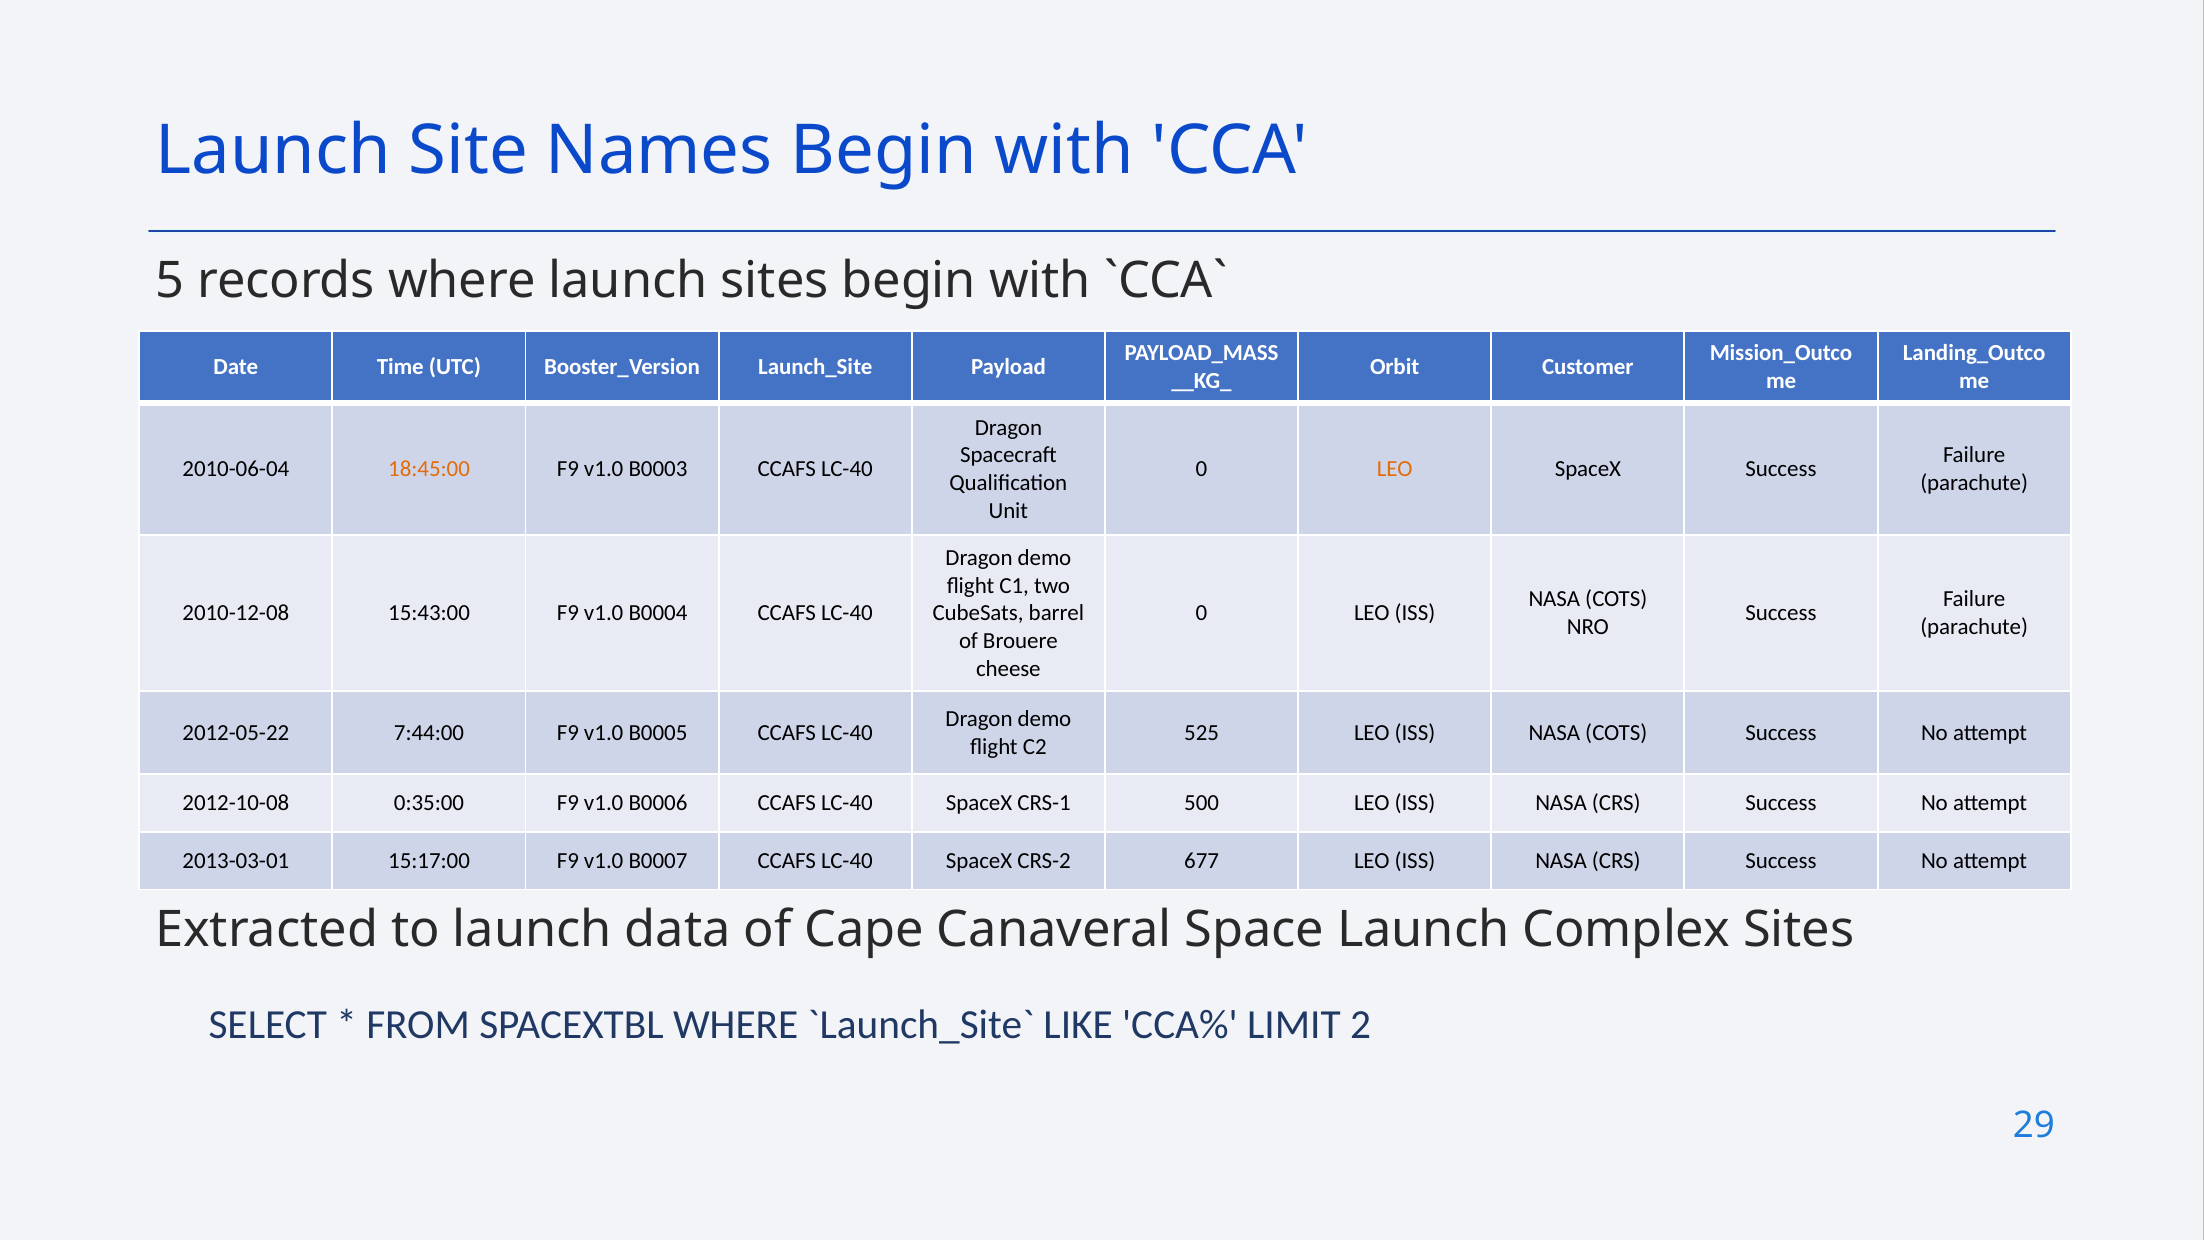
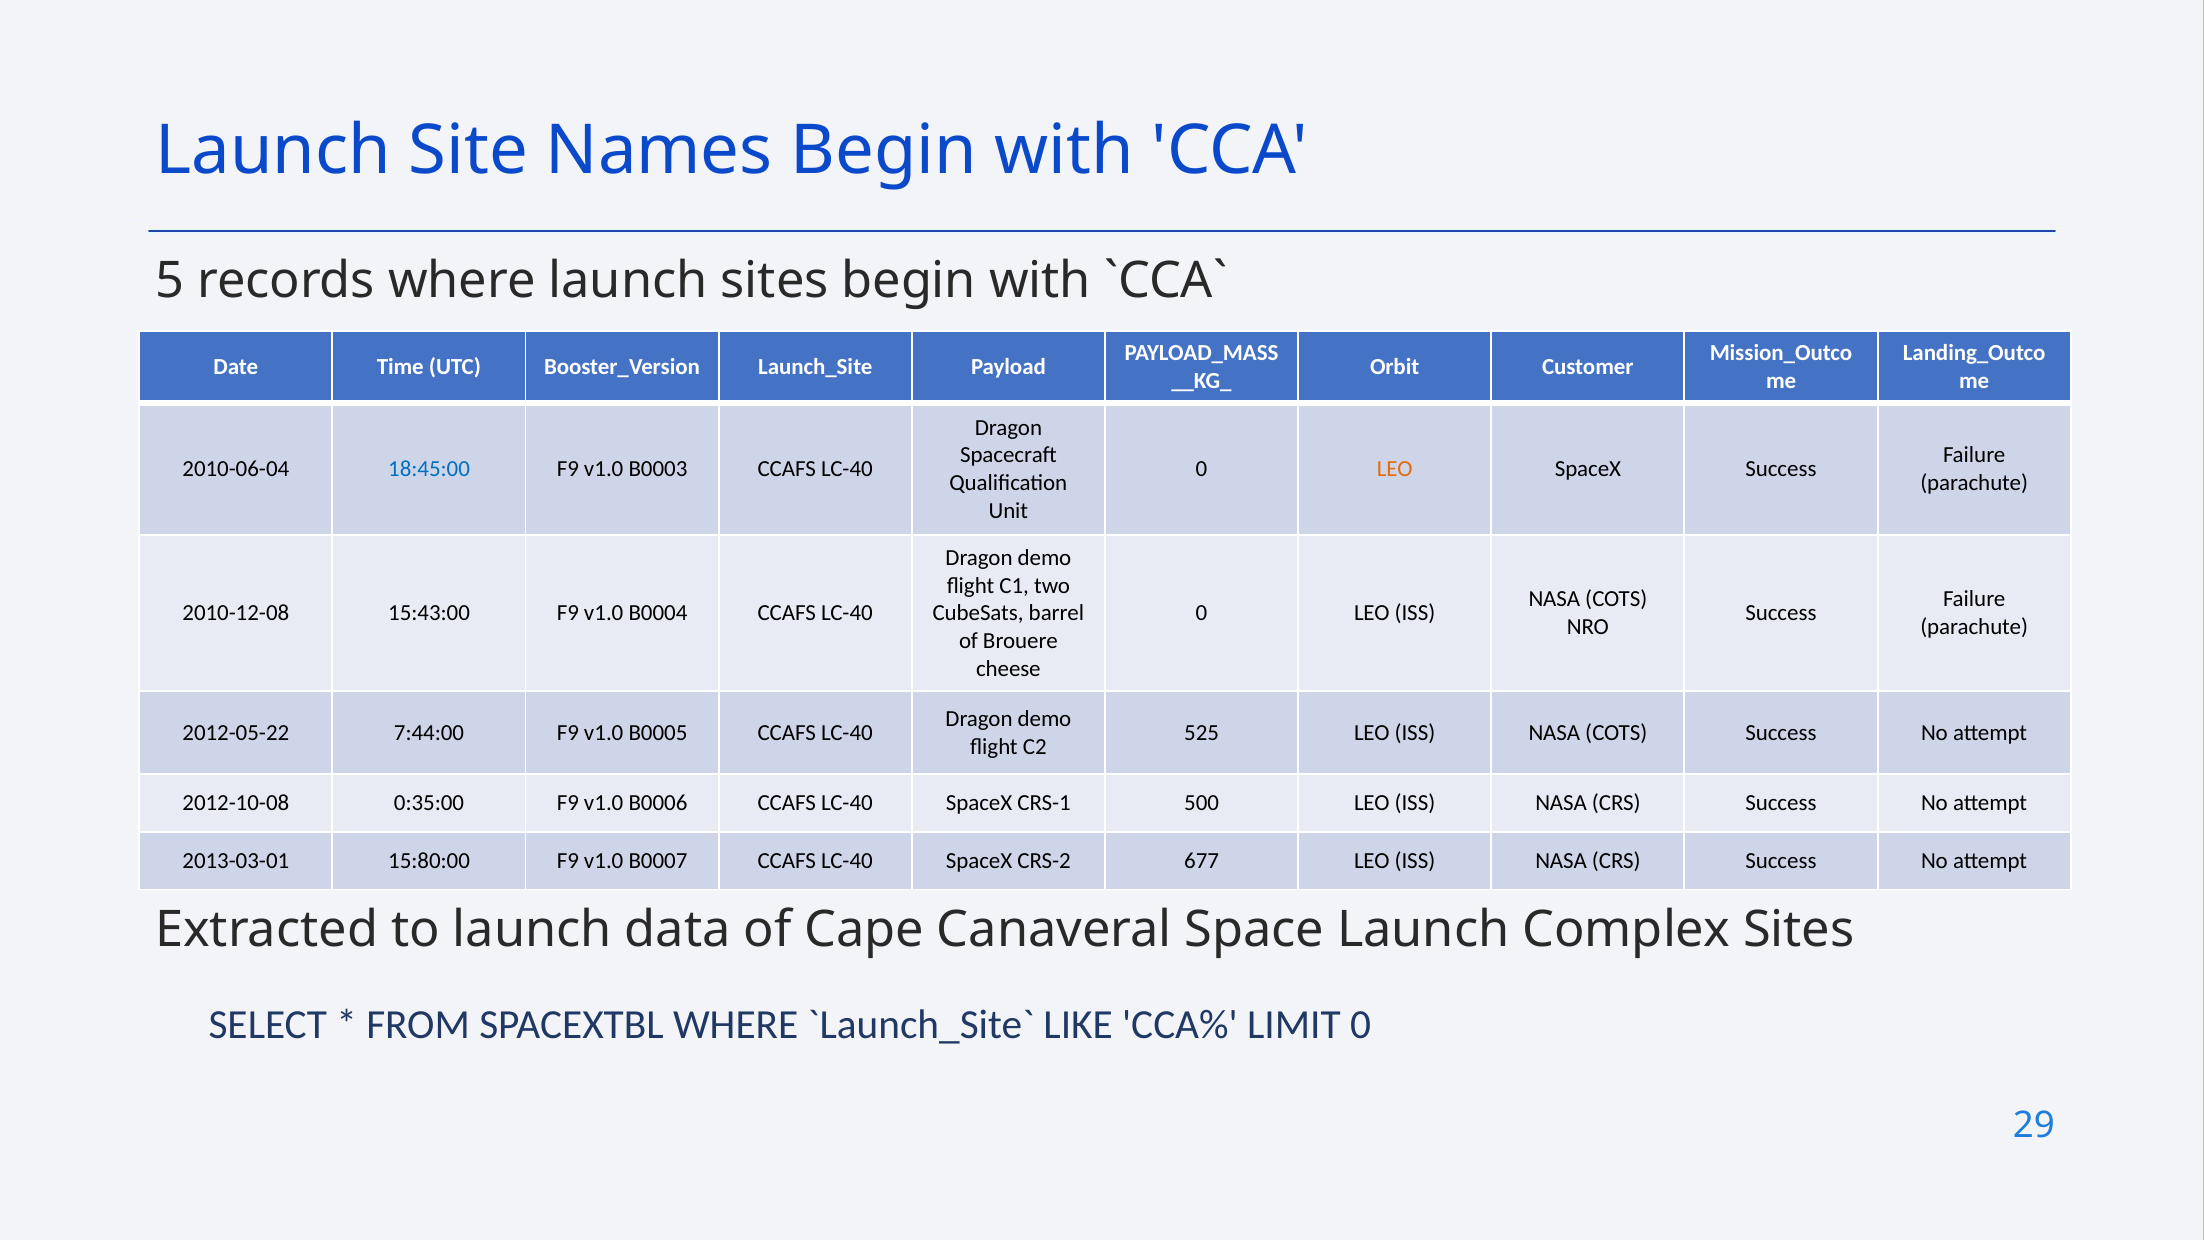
18:45:00 colour: orange -> blue
15:17:00: 15:17:00 -> 15:80:00
LIMIT 2: 2 -> 0
